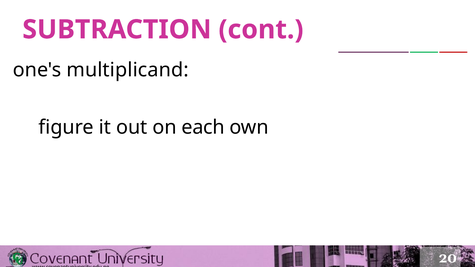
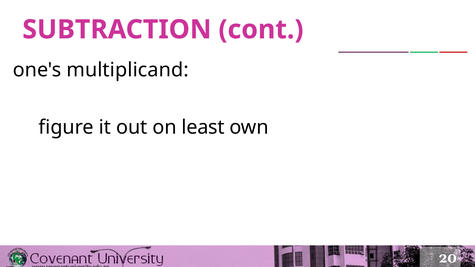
each: each -> least
